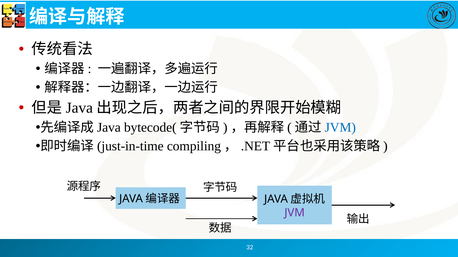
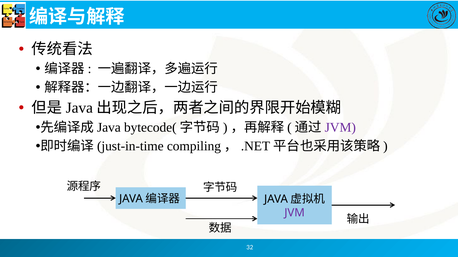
JVM at (340, 128) colour: blue -> purple
